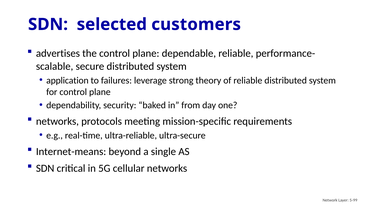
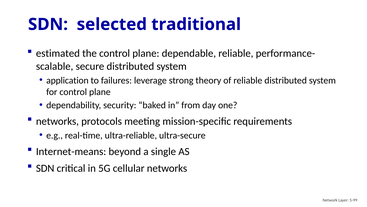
customers: customers -> traditional
advertises: advertises -> estimated
